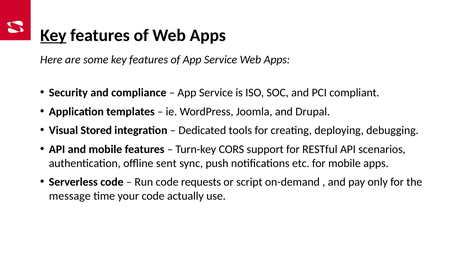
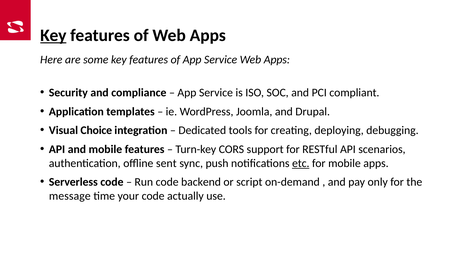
Stored: Stored -> Choice
etc underline: none -> present
requests: requests -> backend
